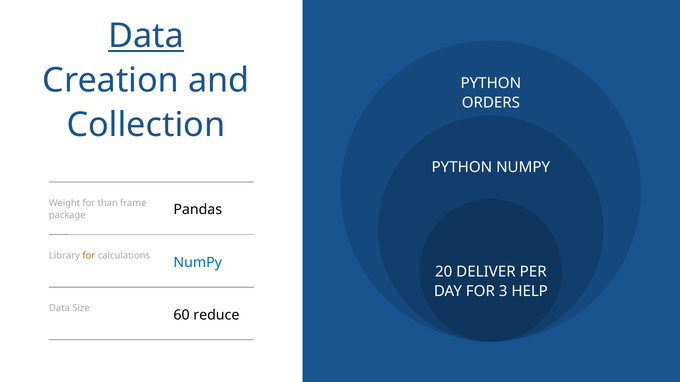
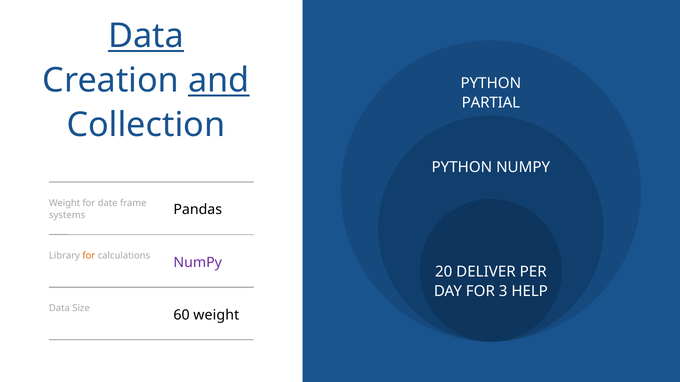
and underline: none -> present
ORDERS: ORDERS -> PARTIAL
than: than -> date
package: package -> systems
NumPy at (198, 263) colour: blue -> purple
60 reduce: reduce -> weight
